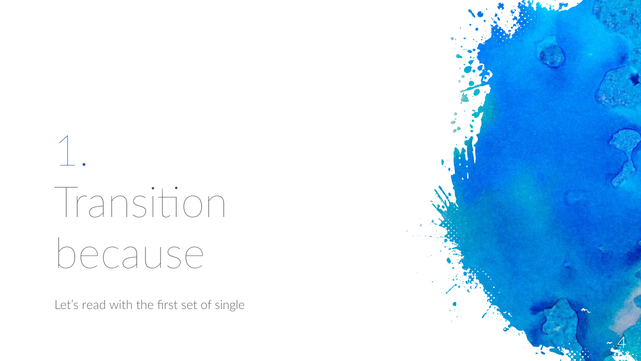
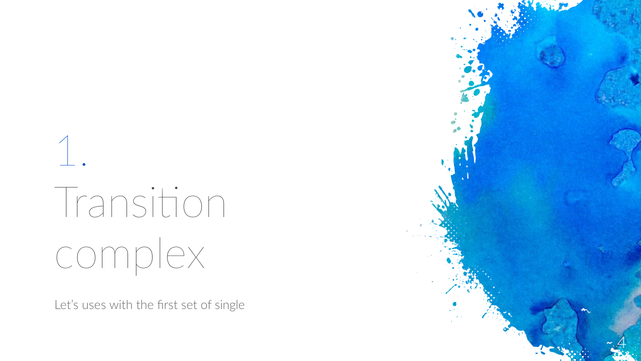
because: because -> complex
read: read -> uses
